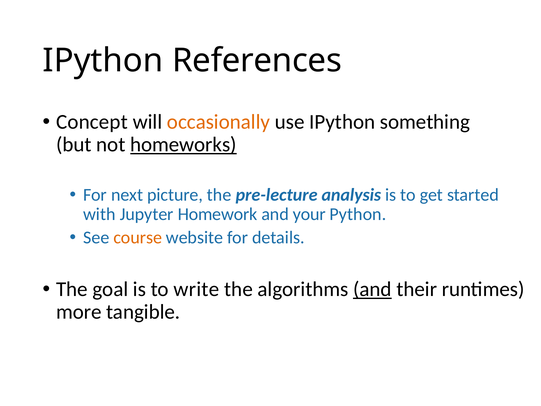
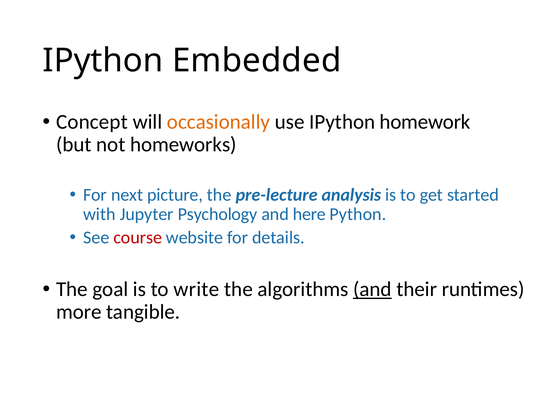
References: References -> Embedded
something: something -> homework
homeworks underline: present -> none
Homework: Homework -> Psychology
your: your -> here
course colour: orange -> red
